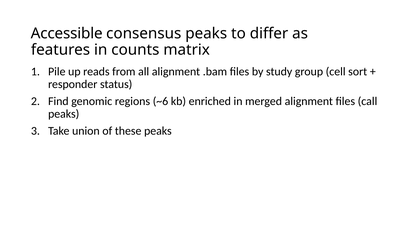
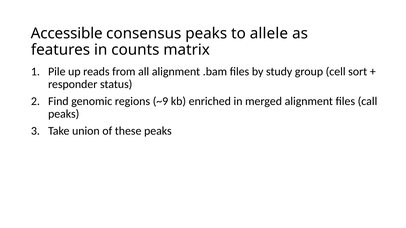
differ: differ -> allele
~6: ~6 -> ~9
